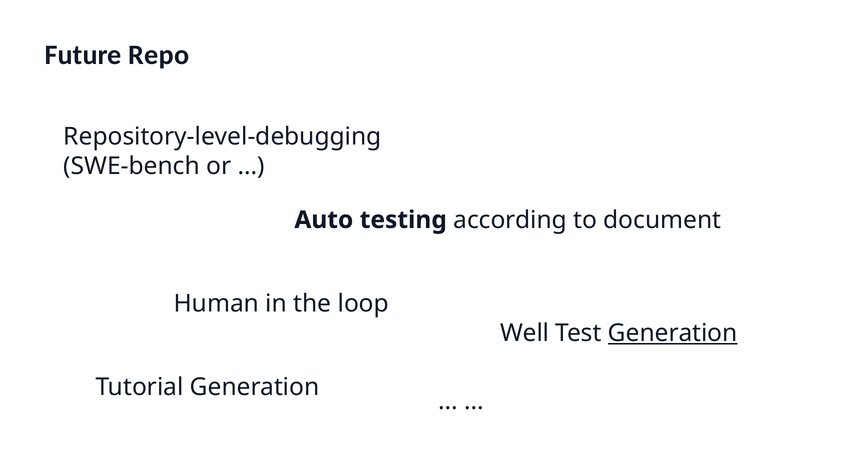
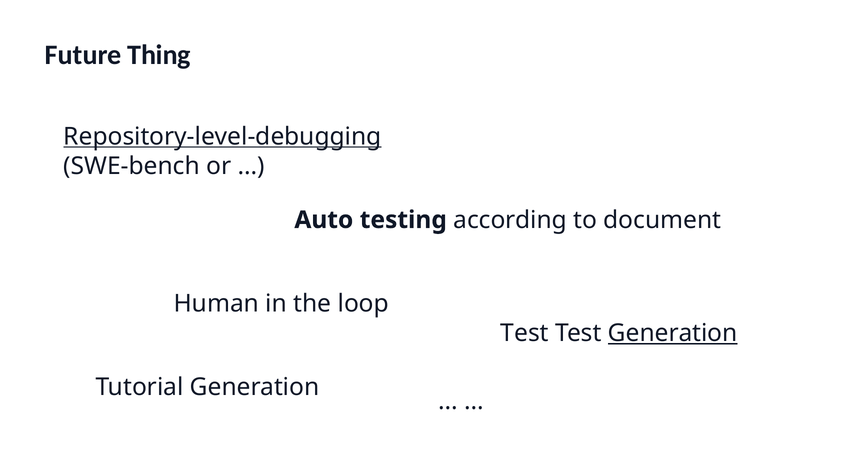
Repo: Repo -> Thing
Repository-level-debugging underline: none -> present
Well at (525, 334): Well -> Test
